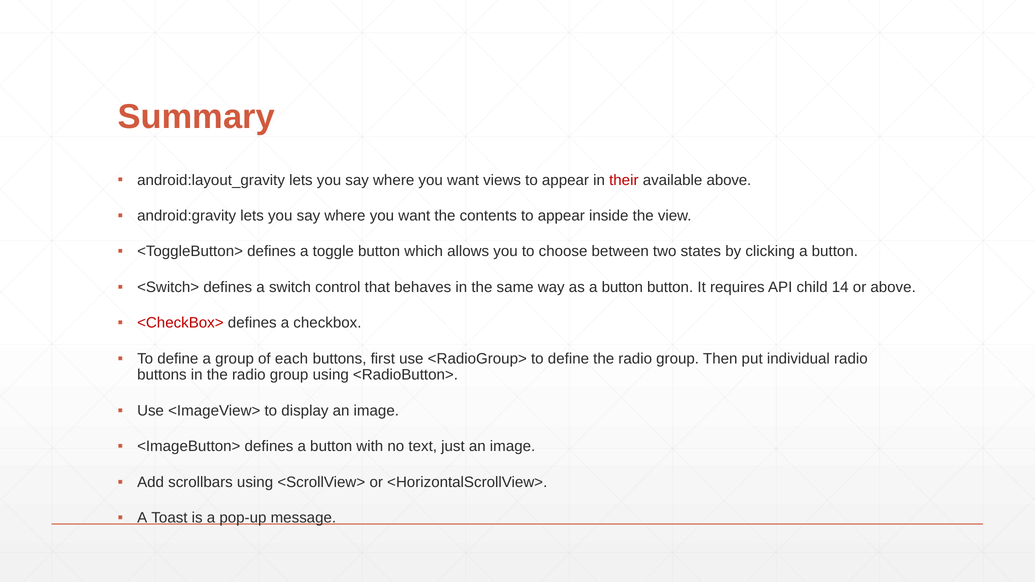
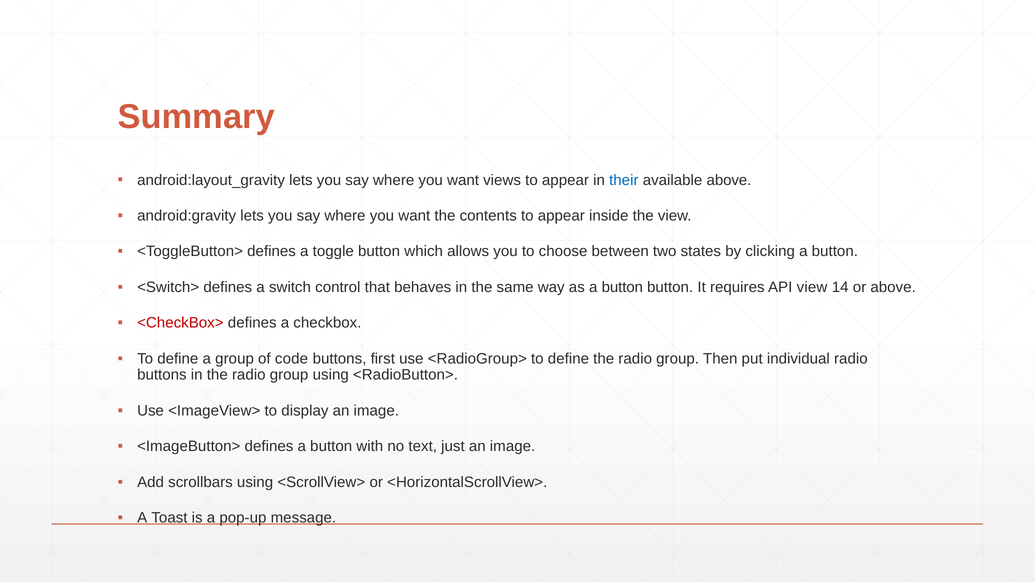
their colour: red -> blue
API child: child -> view
each: each -> code
